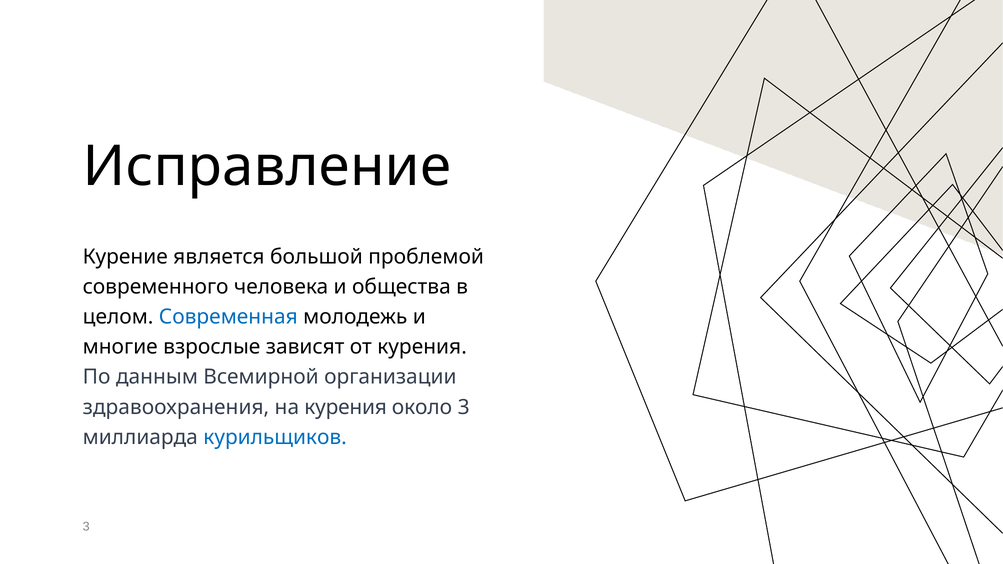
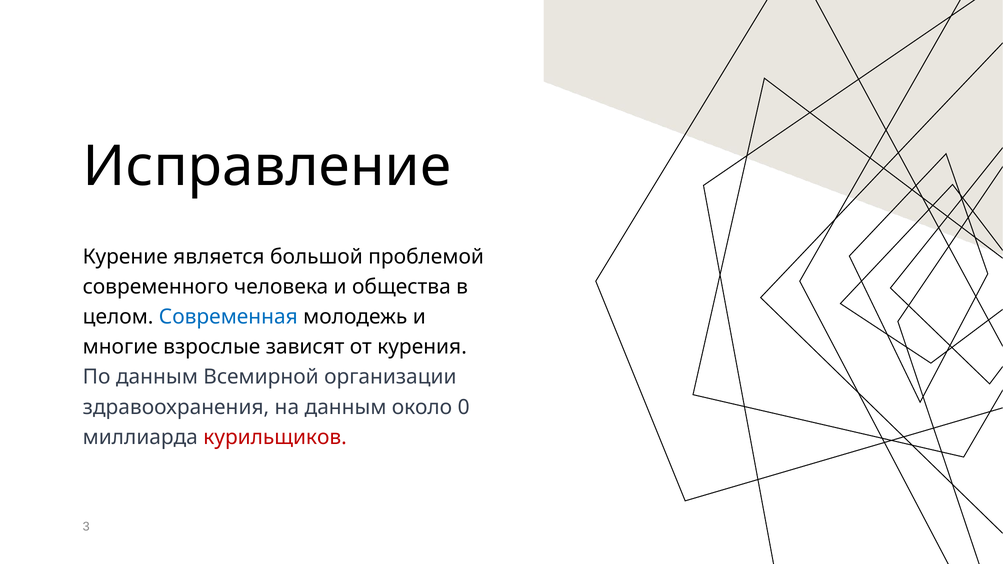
на курения: курения -> данным
около 3: 3 -> 0
курильщиков colour: blue -> red
